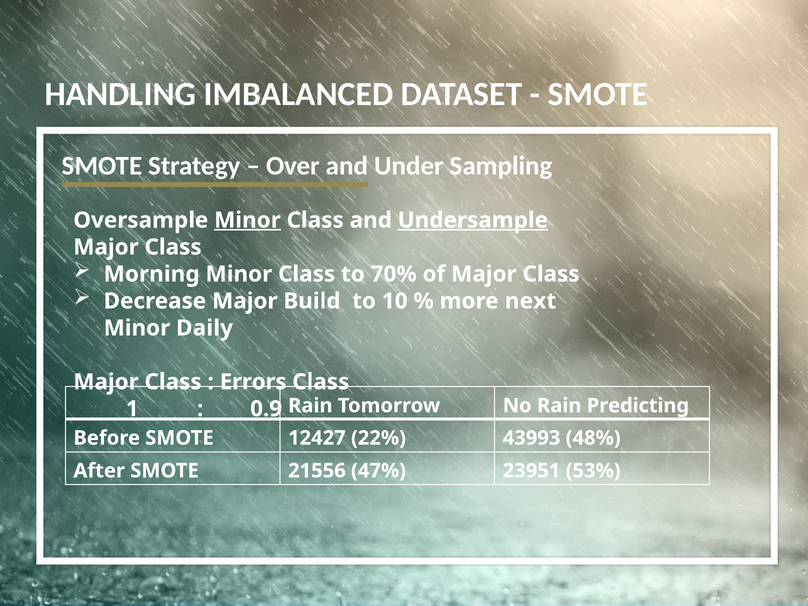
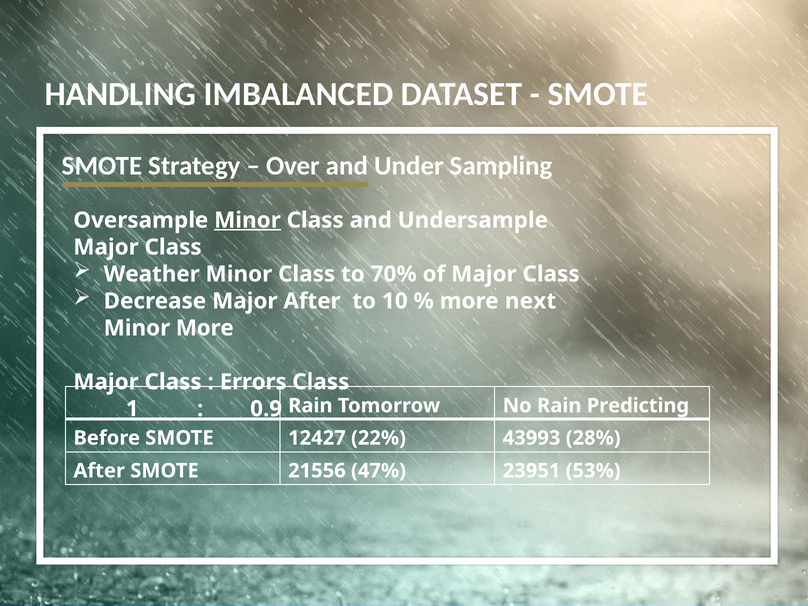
Undersample underline: present -> none
Morning: Morning -> Weather
Major Build: Build -> After
Minor Daily: Daily -> More
48%: 48% -> 28%
